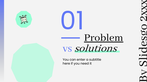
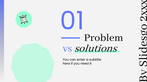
Problem underline: present -> none
